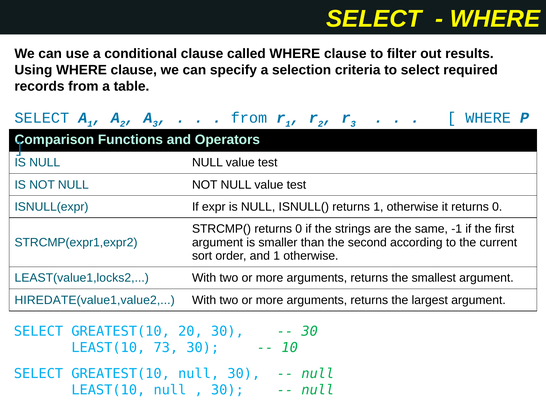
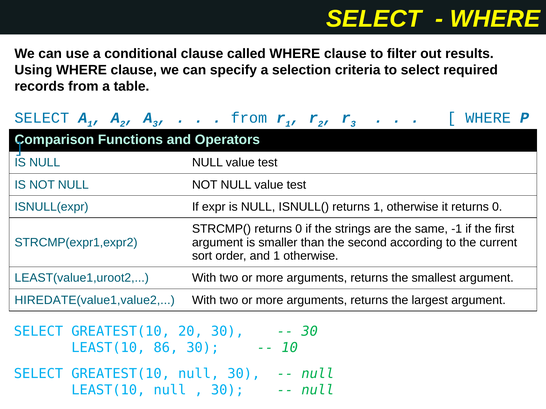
LEAST(value1,locks2: LEAST(value1,locks2 -> LEAST(value1,uroot2
73: 73 -> 86
